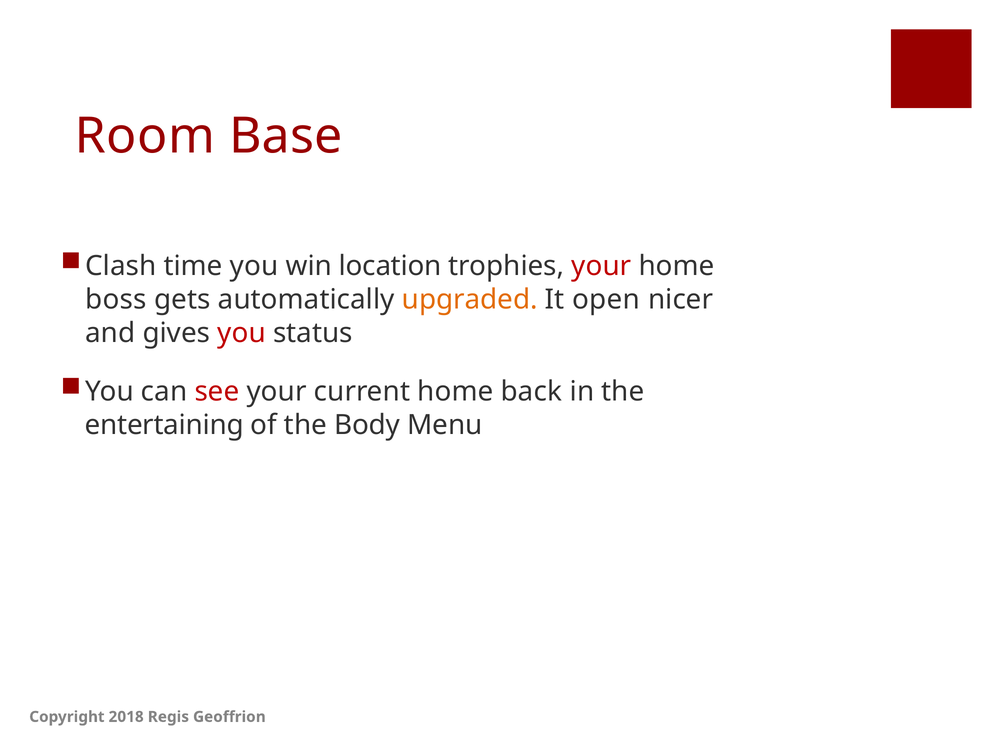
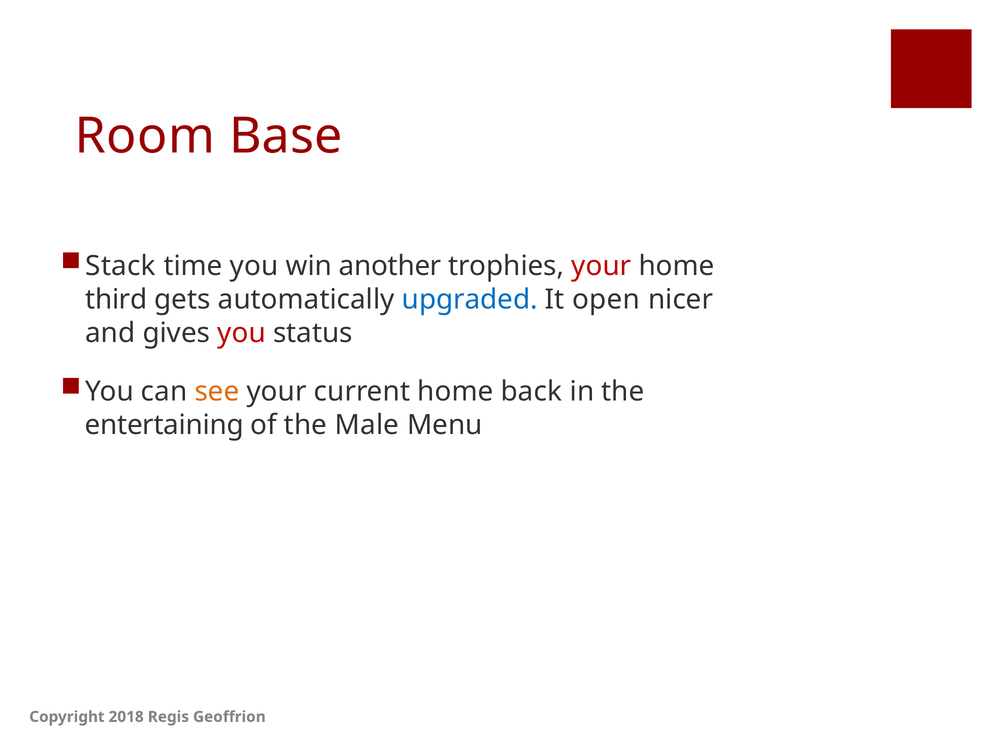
Clash: Clash -> Stack
location: location -> another
boss: boss -> third
upgraded colour: orange -> blue
see colour: red -> orange
Body: Body -> Male
